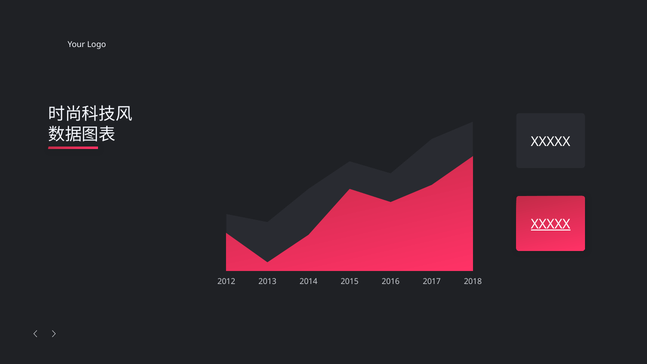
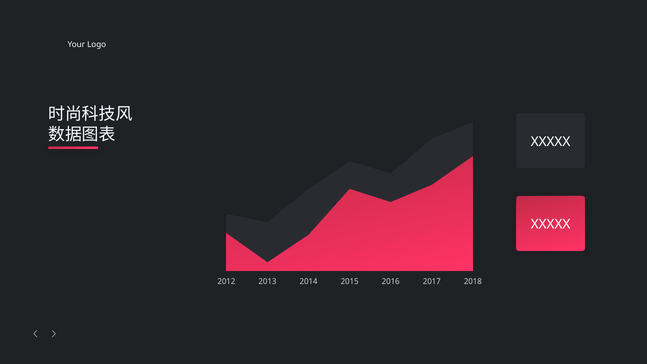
XXXXX at (551, 224) underline: present -> none
